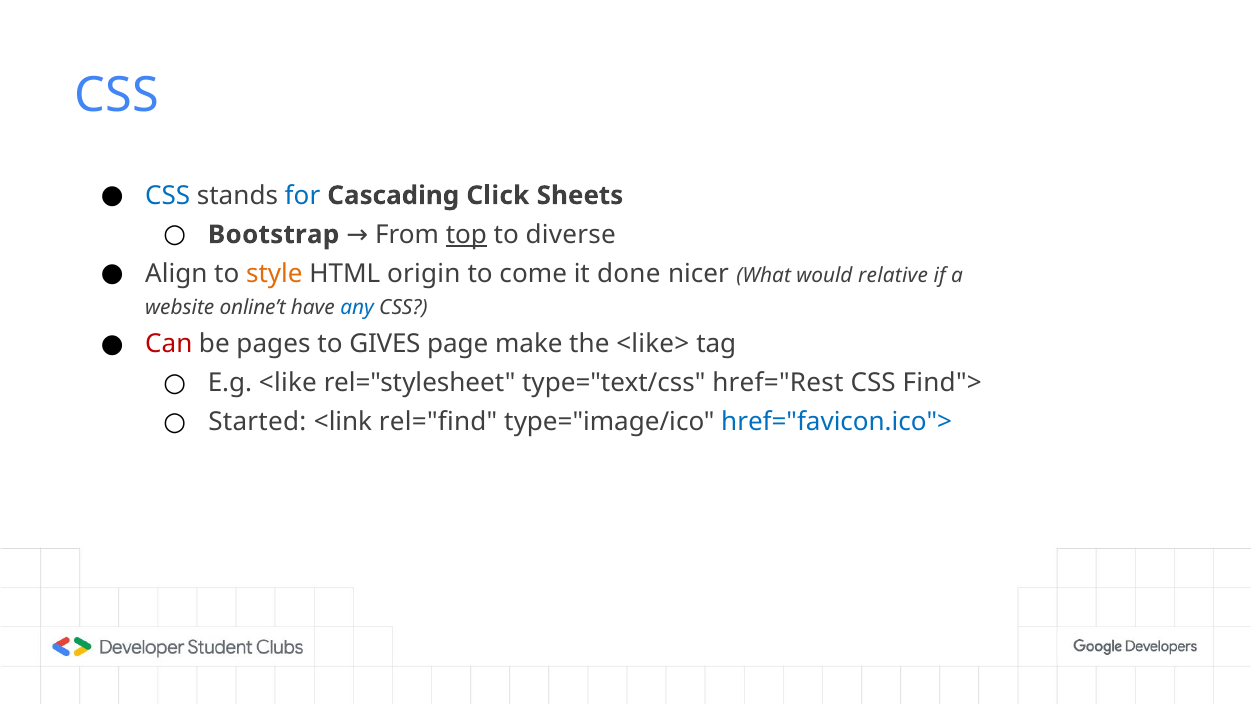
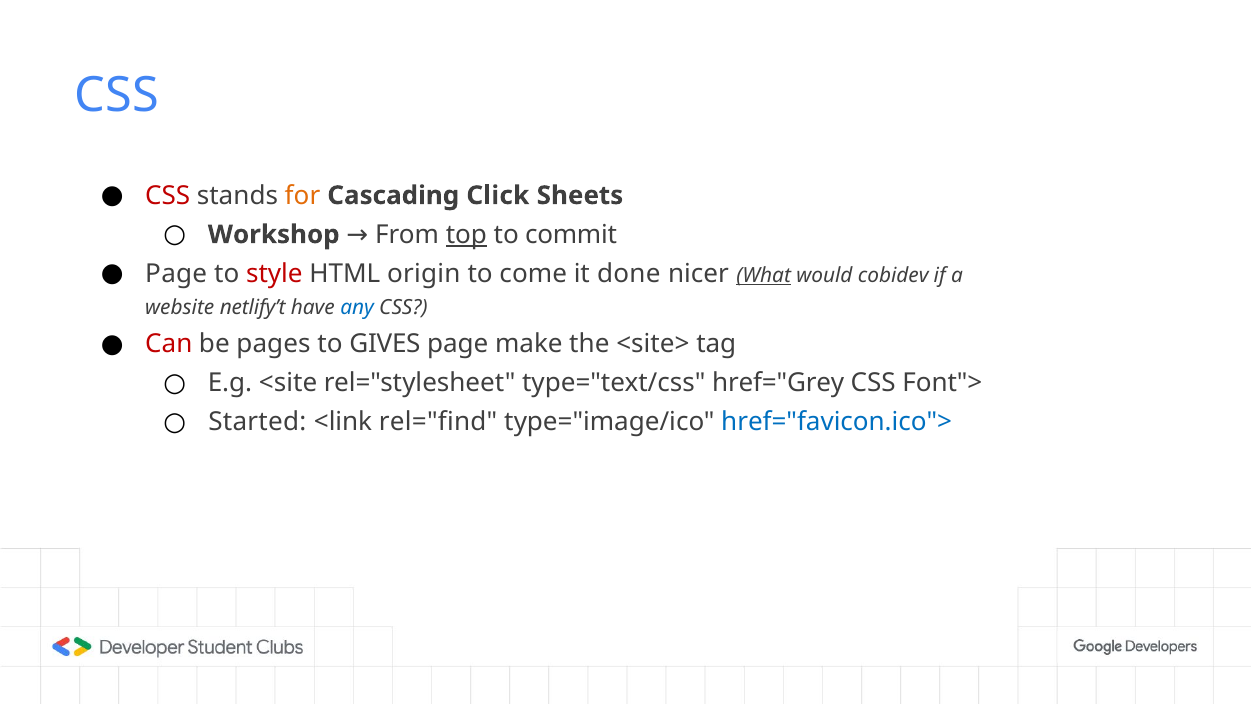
CSS at (168, 195) colour: blue -> red
for colour: blue -> orange
Bootstrap: Bootstrap -> Workshop
diverse: diverse -> commit
Align at (176, 274): Align -> Page
style colour: orange -> red
What underline: none -> present
relative: relative -> cobidev
online’t: online’t -> netlify’t
<like>: <like> -> <site>
<like: <like -> <site
href="Rest: href="Rest -> href="Grey
Find">: Find"> -> Font">
